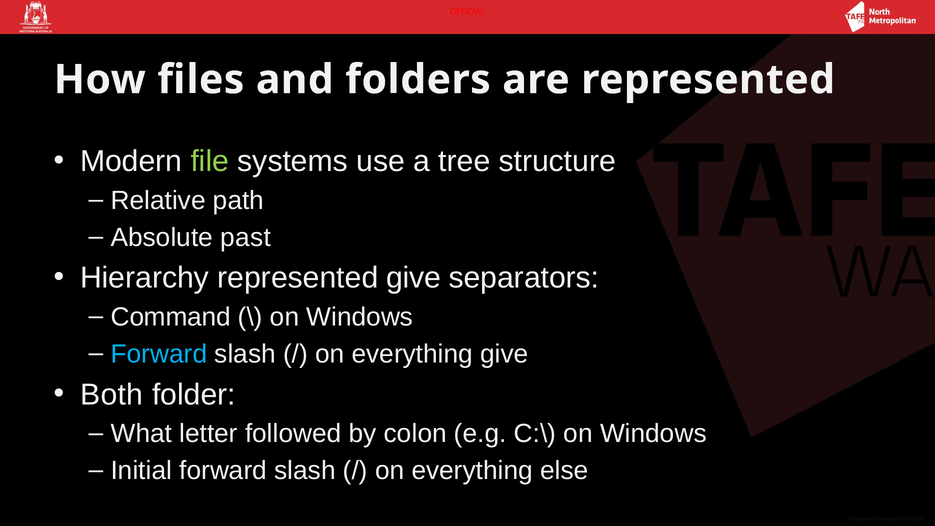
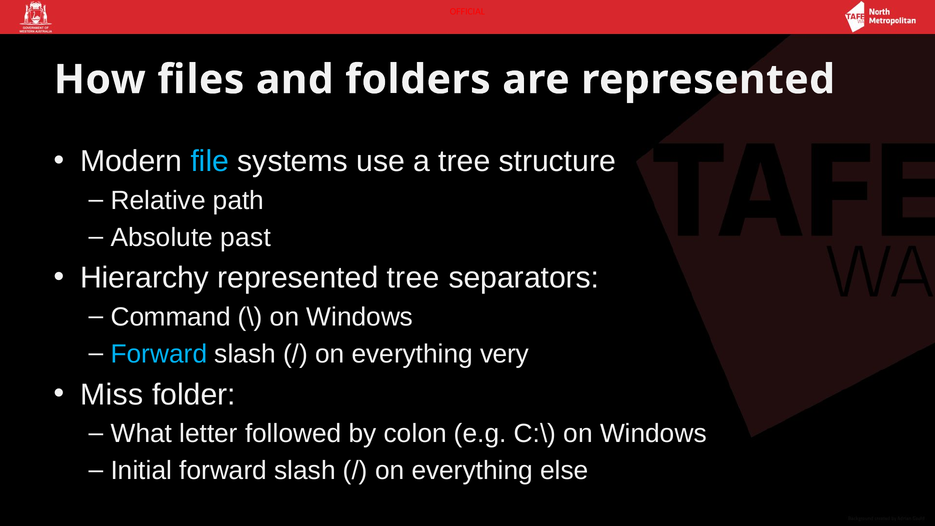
file colour: light green -> light blue
represented give: give -> tree
everything give: give -> very
Both: Both -> Miss
